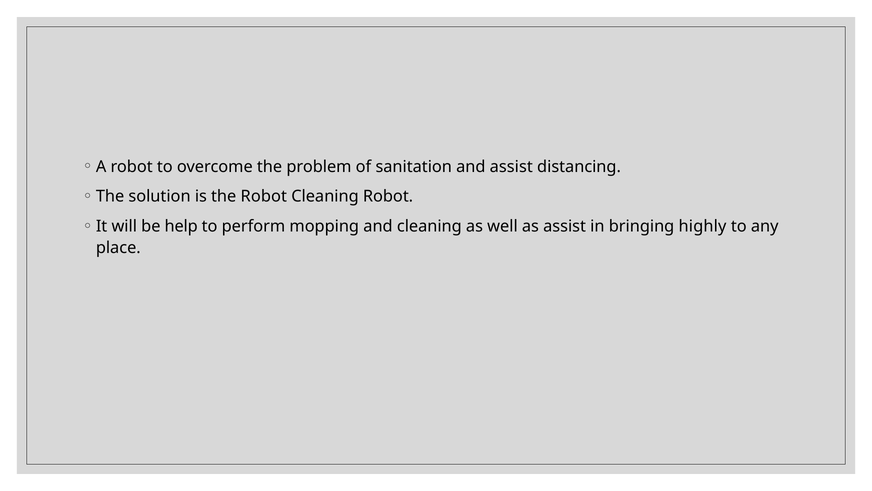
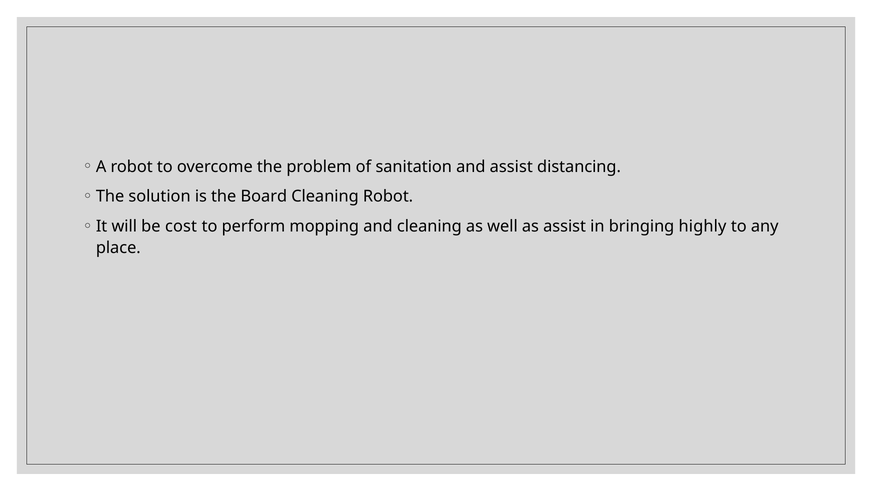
the Robot: Robot -> Board
help: help -> cost
